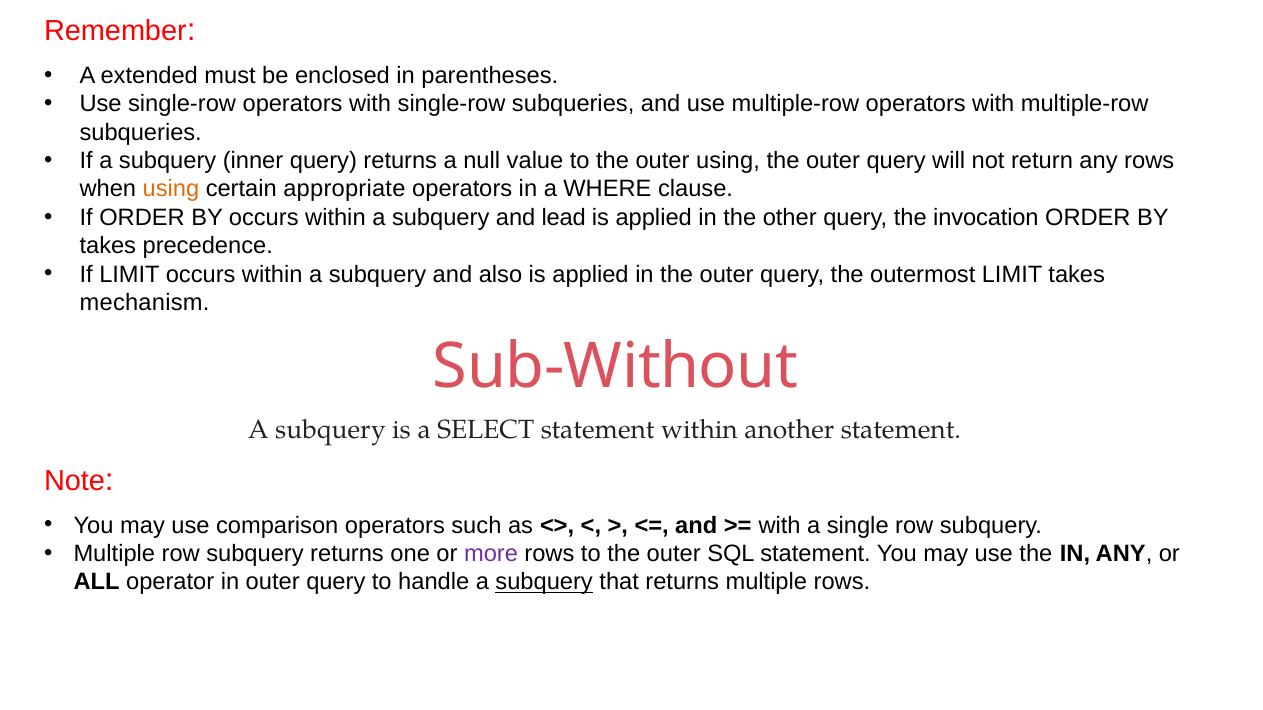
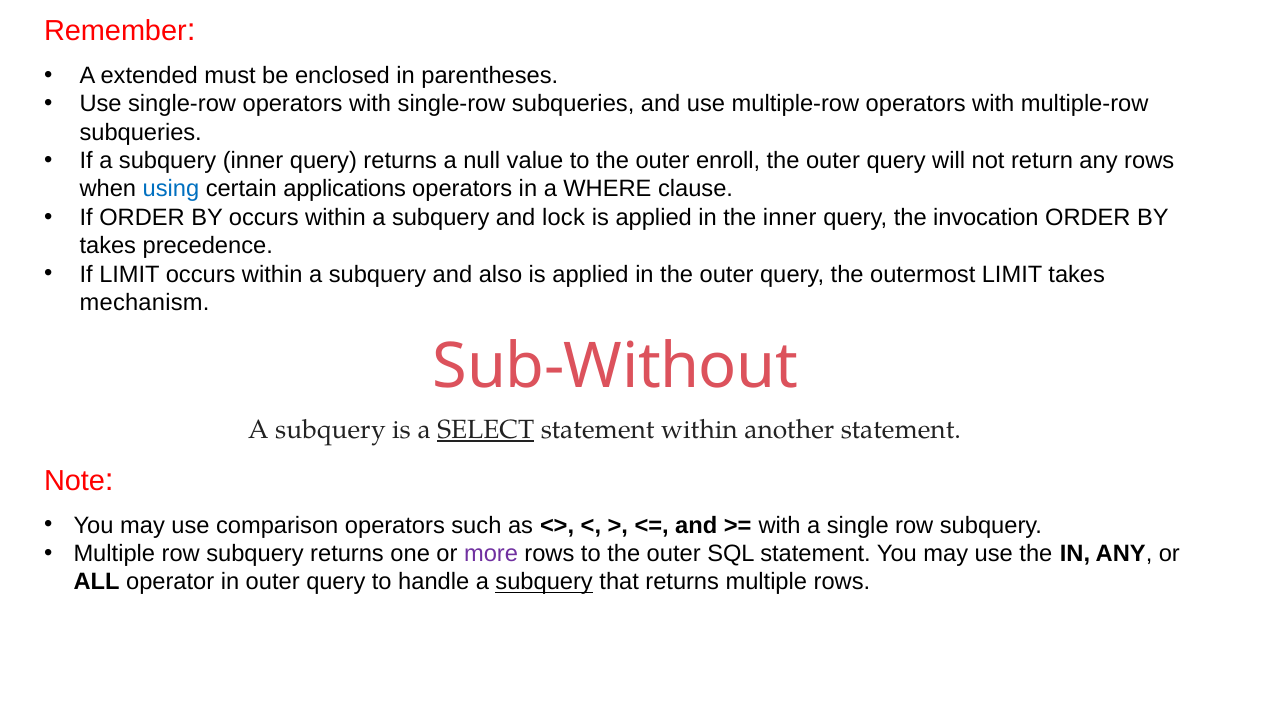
outer using: using -> enroll
using at (171, 189) colour: orange -> blue
appropriate: appropriate -> applications
lead: lead -> lock
the other: other -> inner
SELECT underline: none -> present
